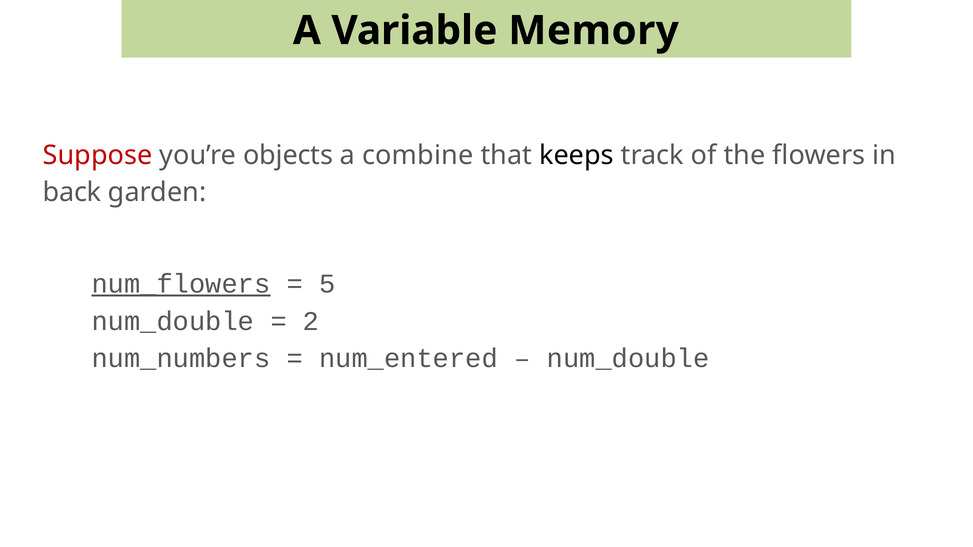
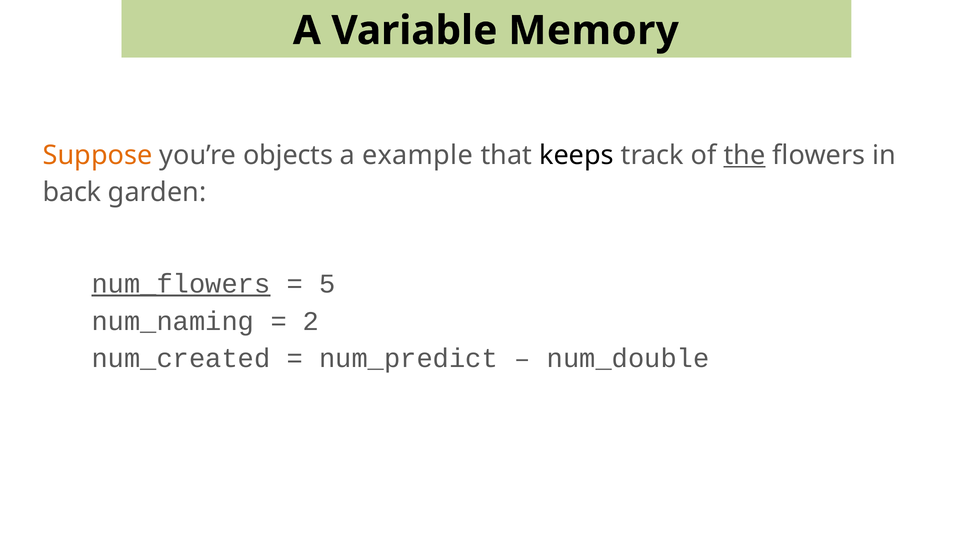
Suppose colour: red -> orange
combine: combine -> example
the underline: none -> present
num_double at (173, 321): num_double -> num_naming
num_numbers: num_numbers -> num_created
num_entered: num_entered -> num_predict
